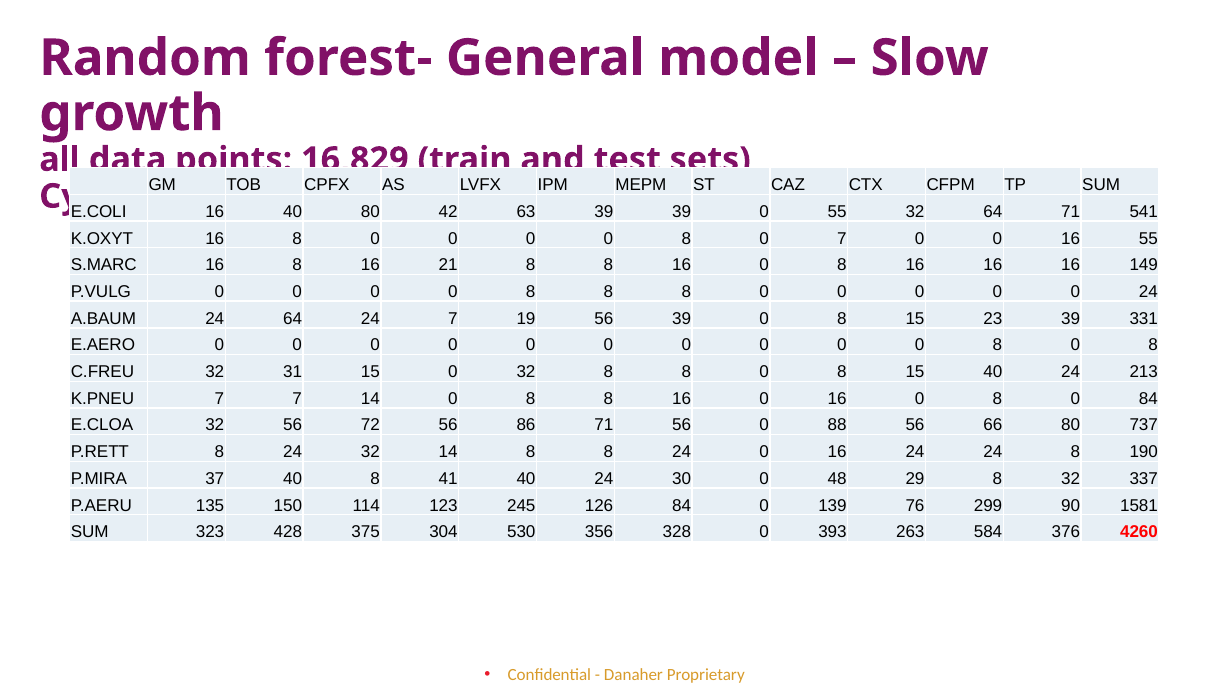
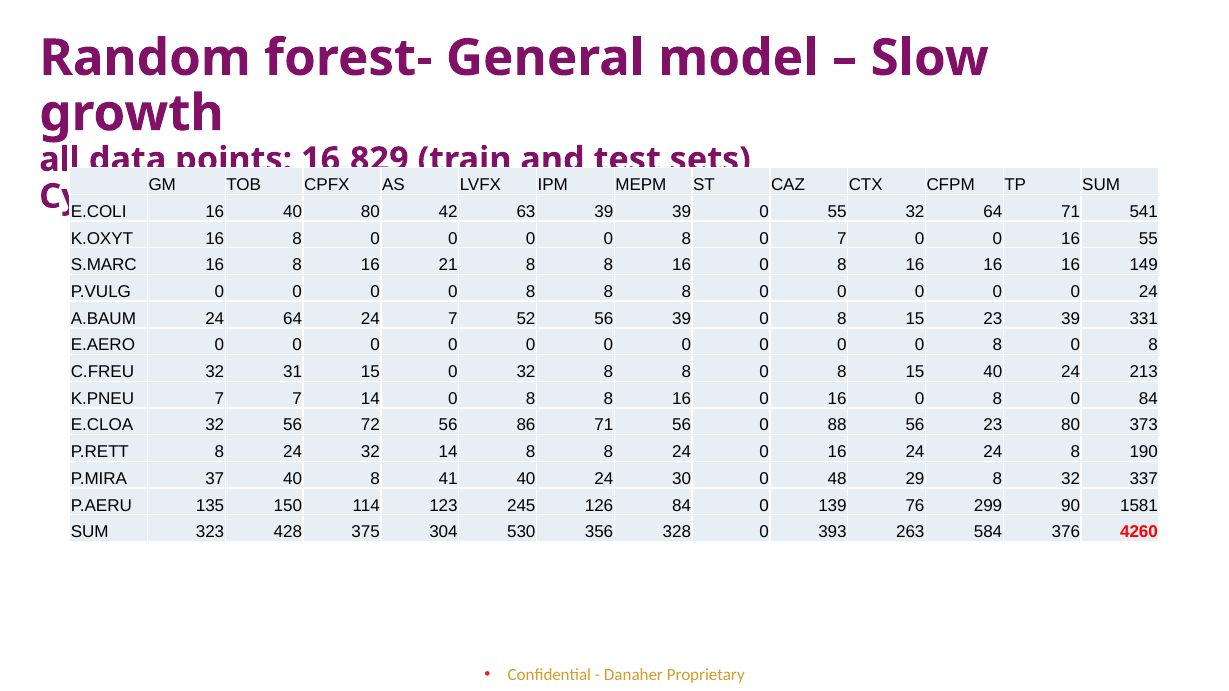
19: 19 -> 52
56 66: 66 -> 23
737: 737 -> 373
